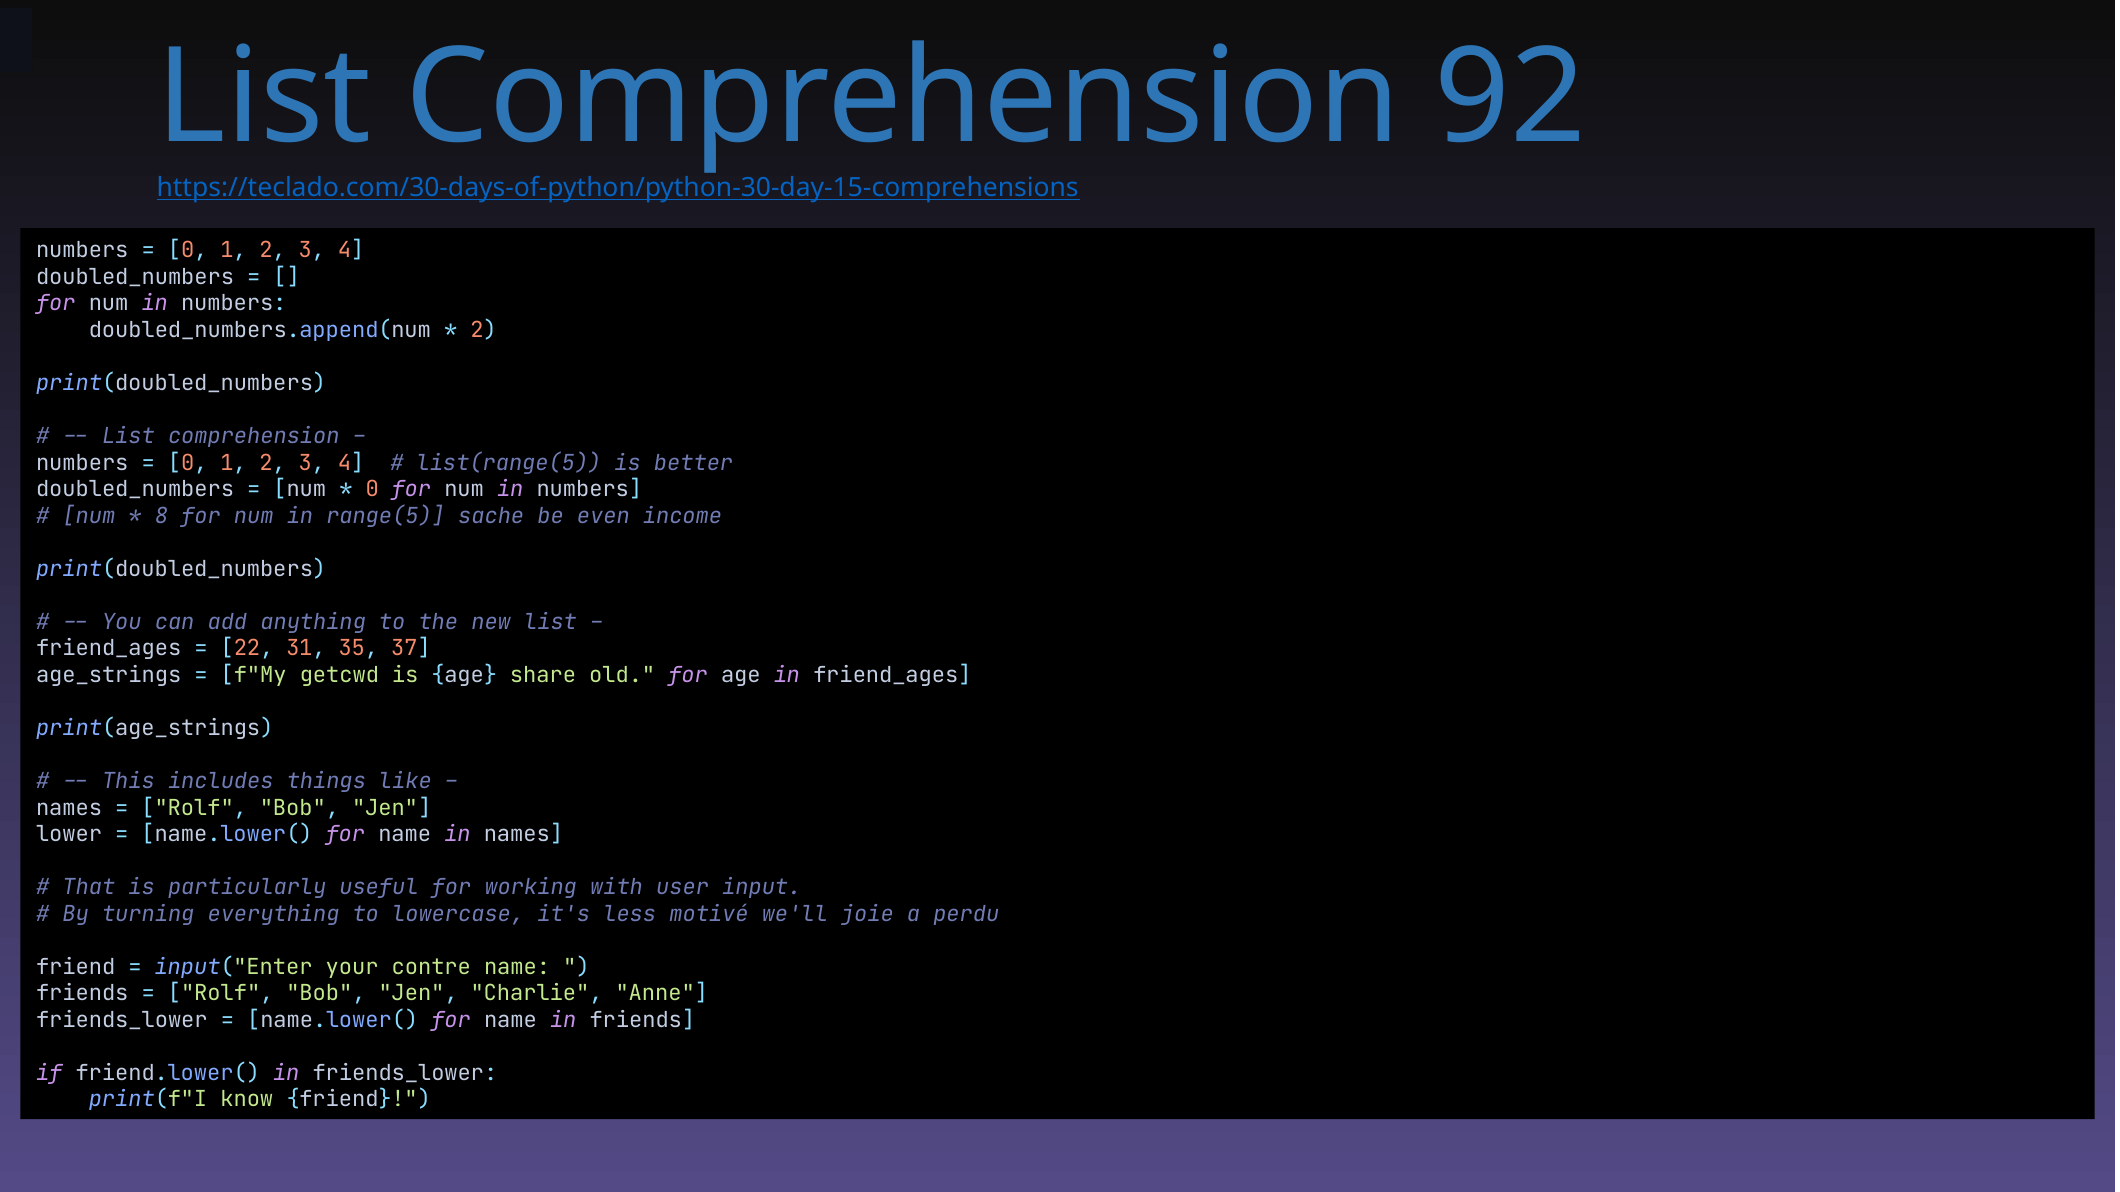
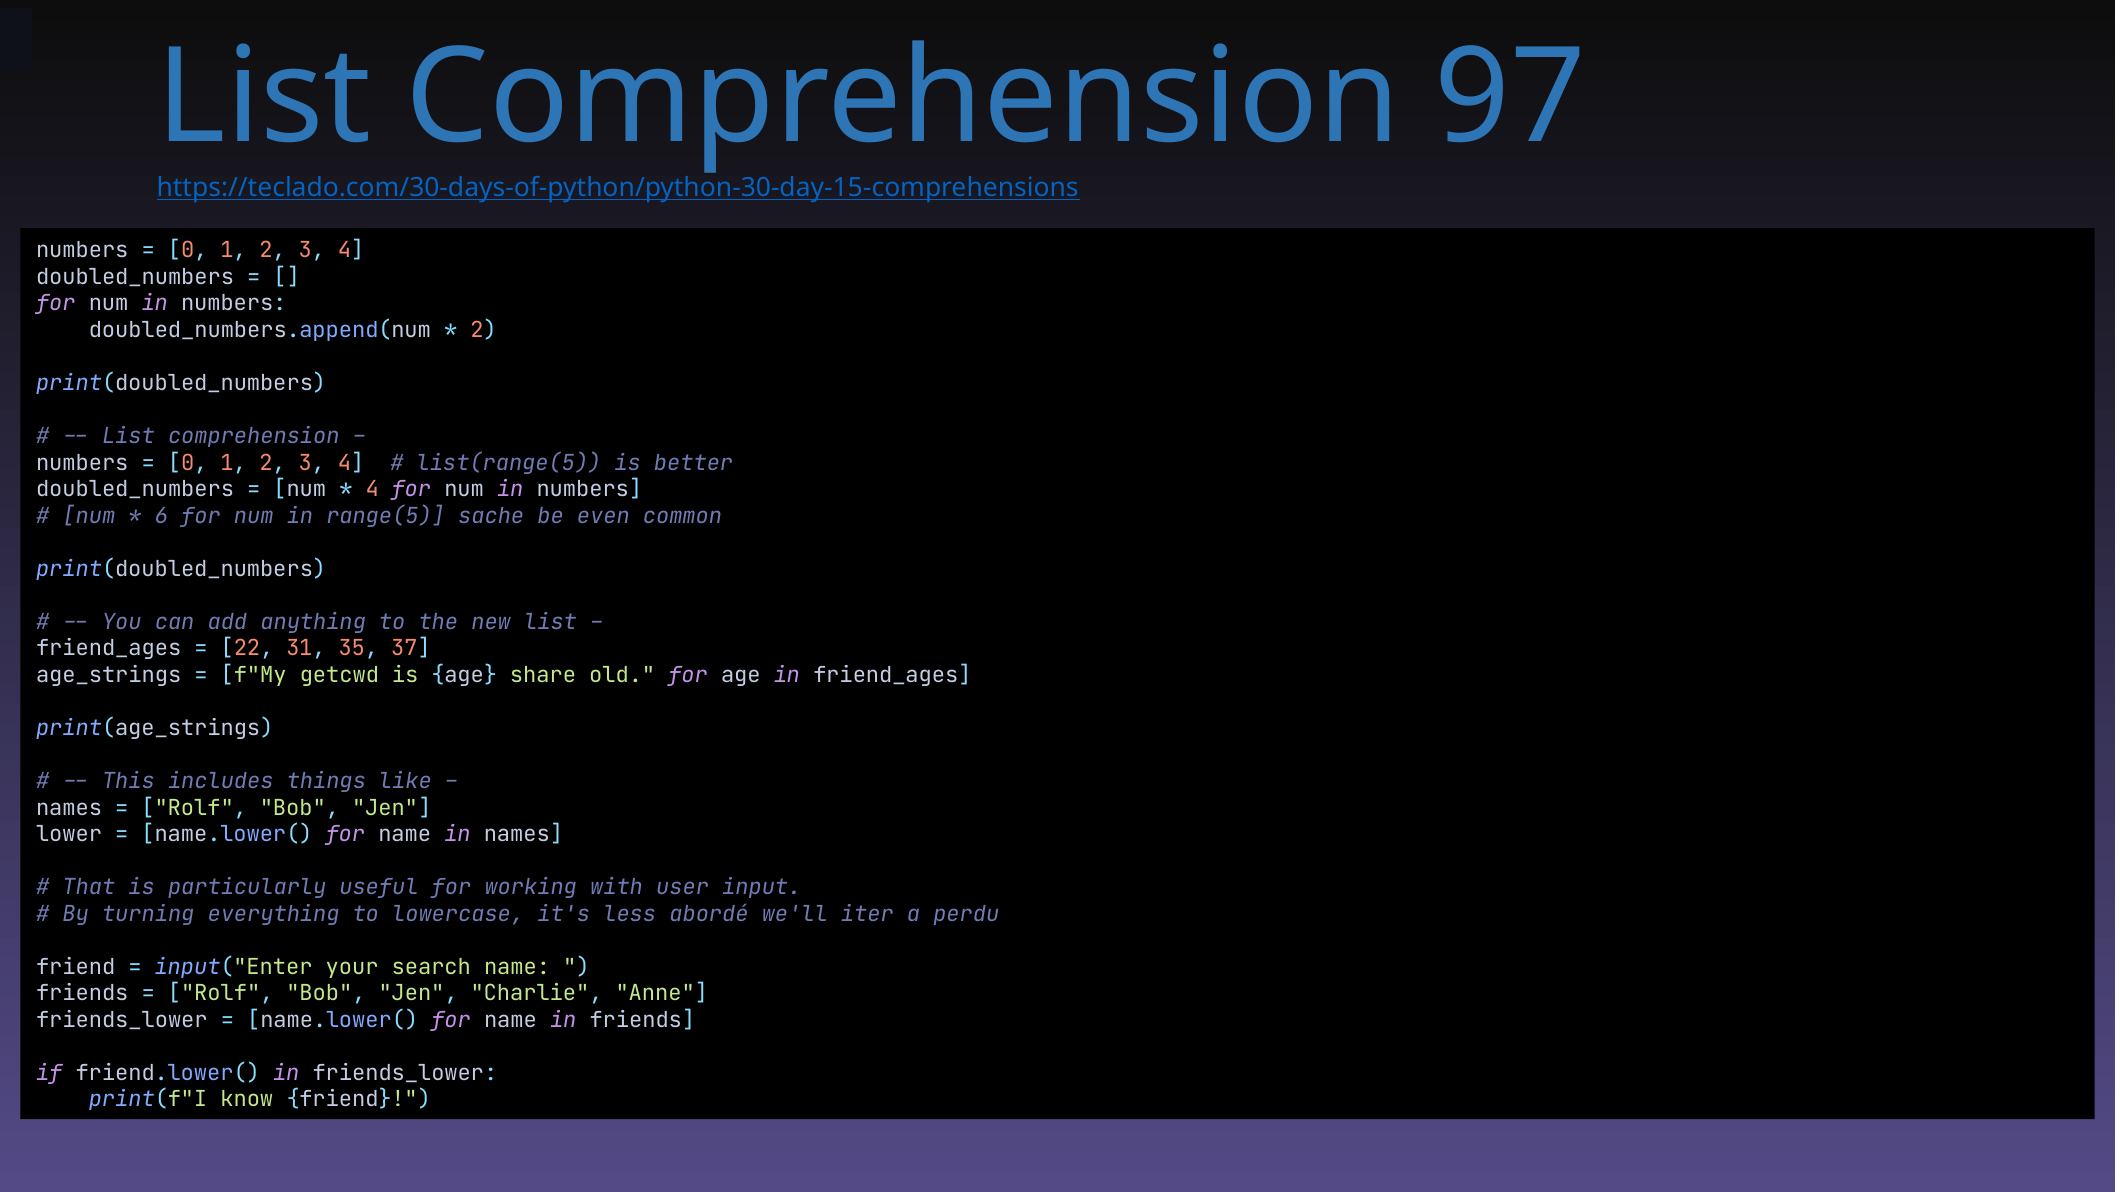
92: 92 -> 97
0 at (372, 490): 0 -> 4
8: 8 -> 6
income: income -> common
motivé: motivé -> abordé
joie: joie -> iter
contre: contre -> search
